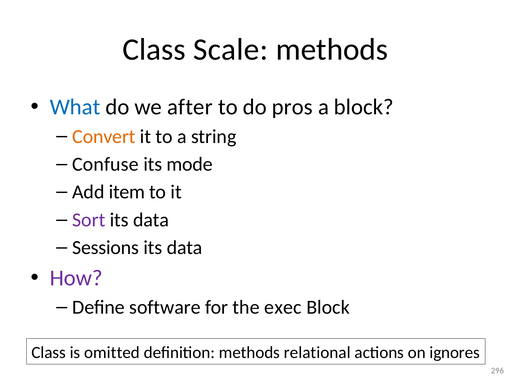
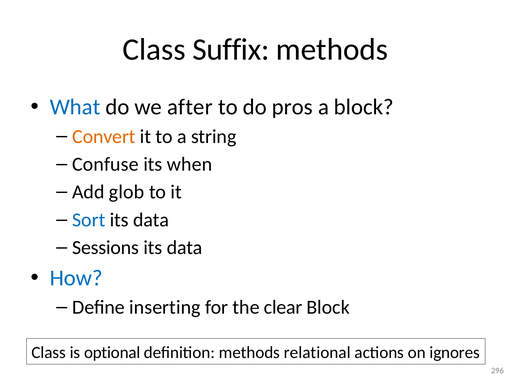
Scale: Scale -> Suffix
mode: mode -> when
item: item -> glob
Sort colour: purple -> blue
How colour: purple -> blue
software: software -> inserting
exec: exec -> clear
omitted: omitted -> optional
